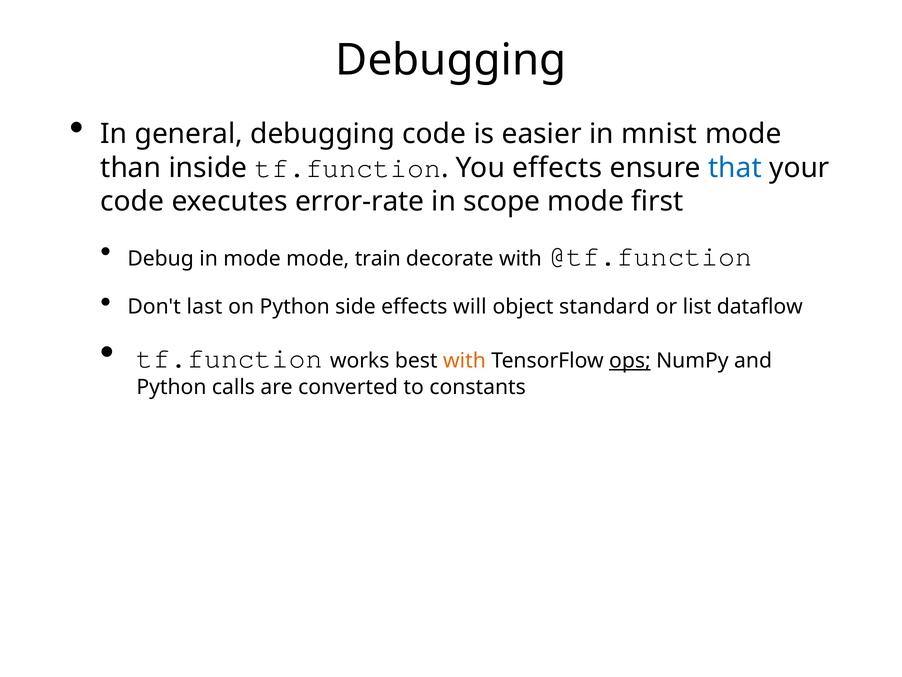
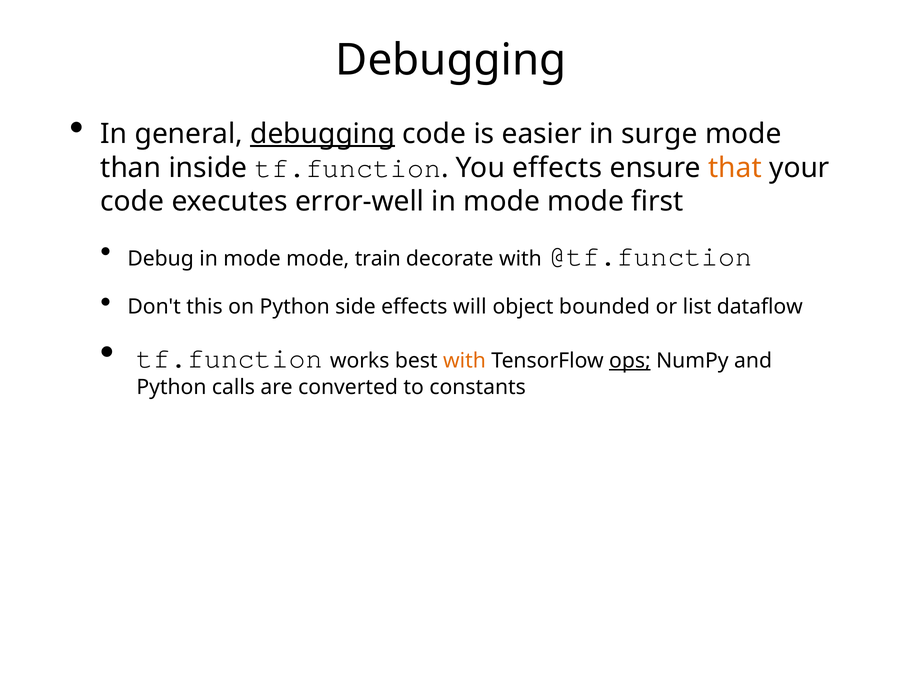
debugging at (323, 134) underline: none -> present
mnist: mnist -> surge
that colour: blue -> orange
error-rate: error-rate -> error-well
scope at (502, 201): scope -> mode
last: last -> this
standard: standard -> bounded
